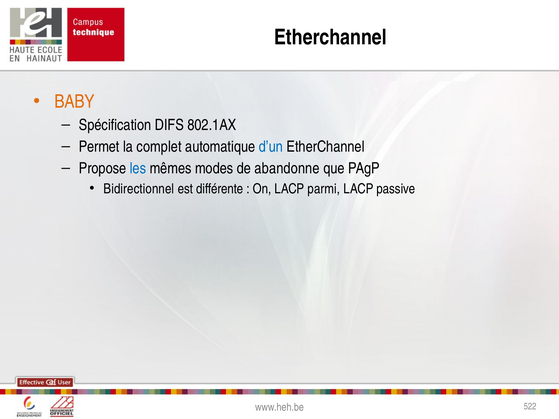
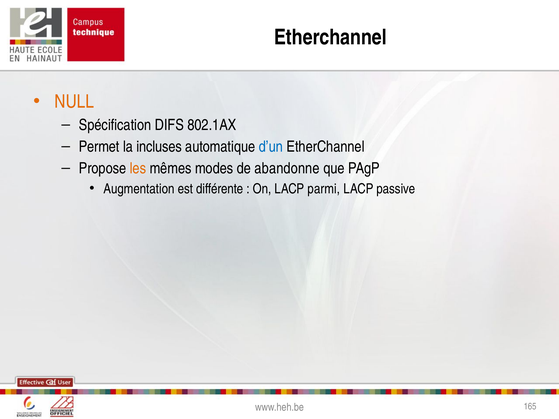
BABY: BABY -> NULL
complet: complet -> incluses
les colour: blue -> orange
Bidirectionnel: Bidirectionnel -> Augmentation
522: 522 -> 165
